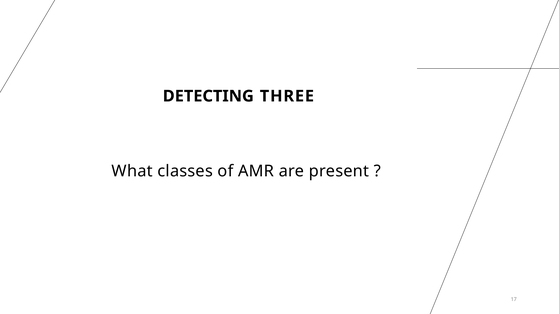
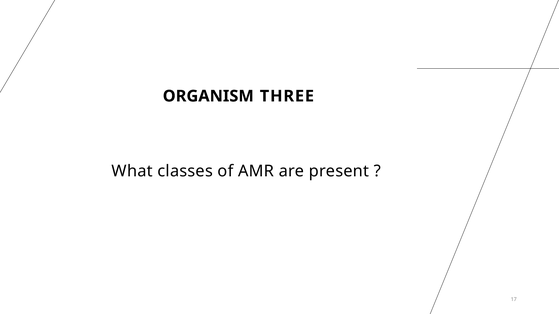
DETECTING: DETECTING -> ORGANISM
